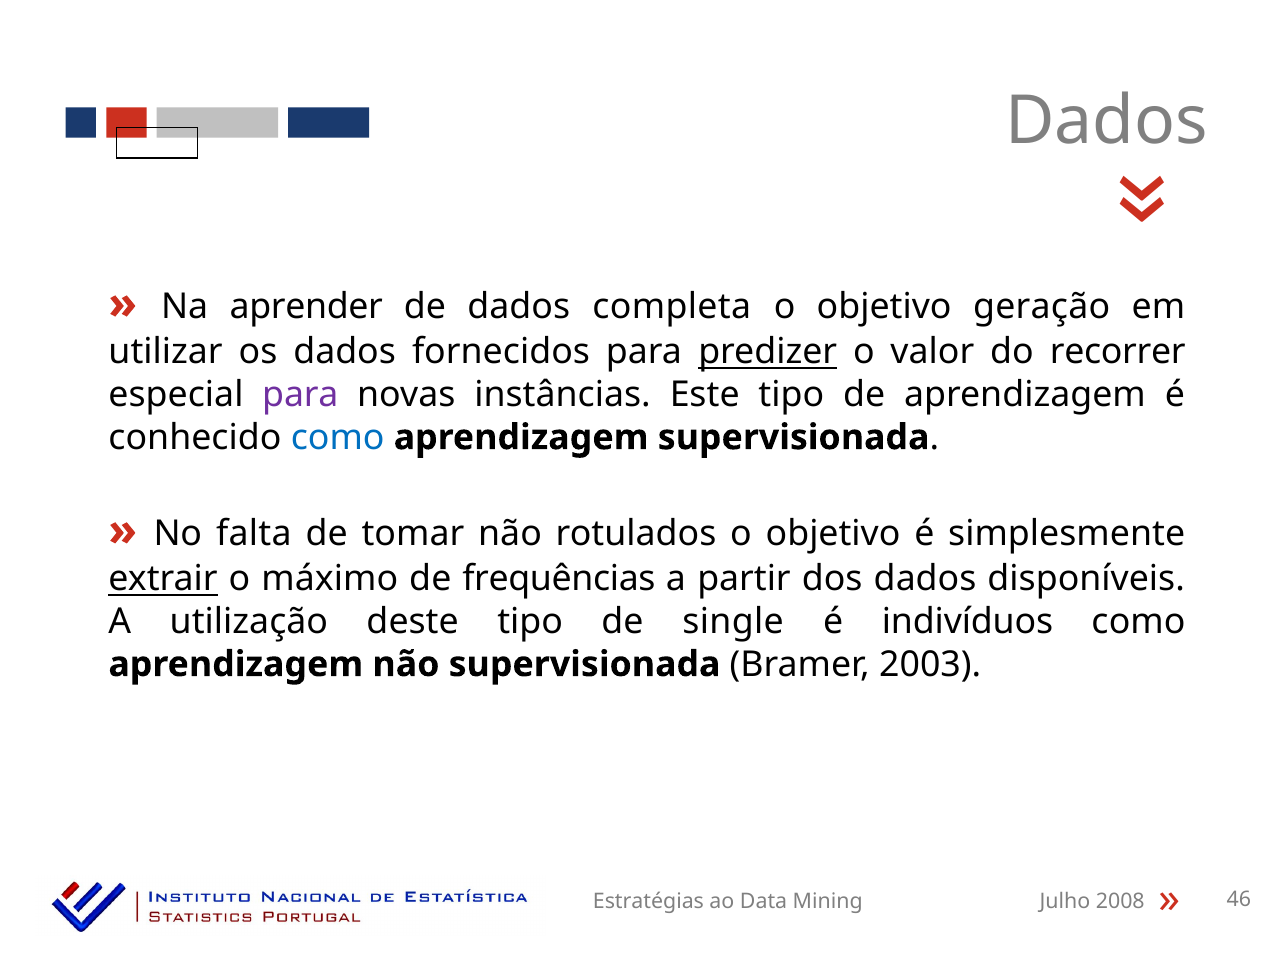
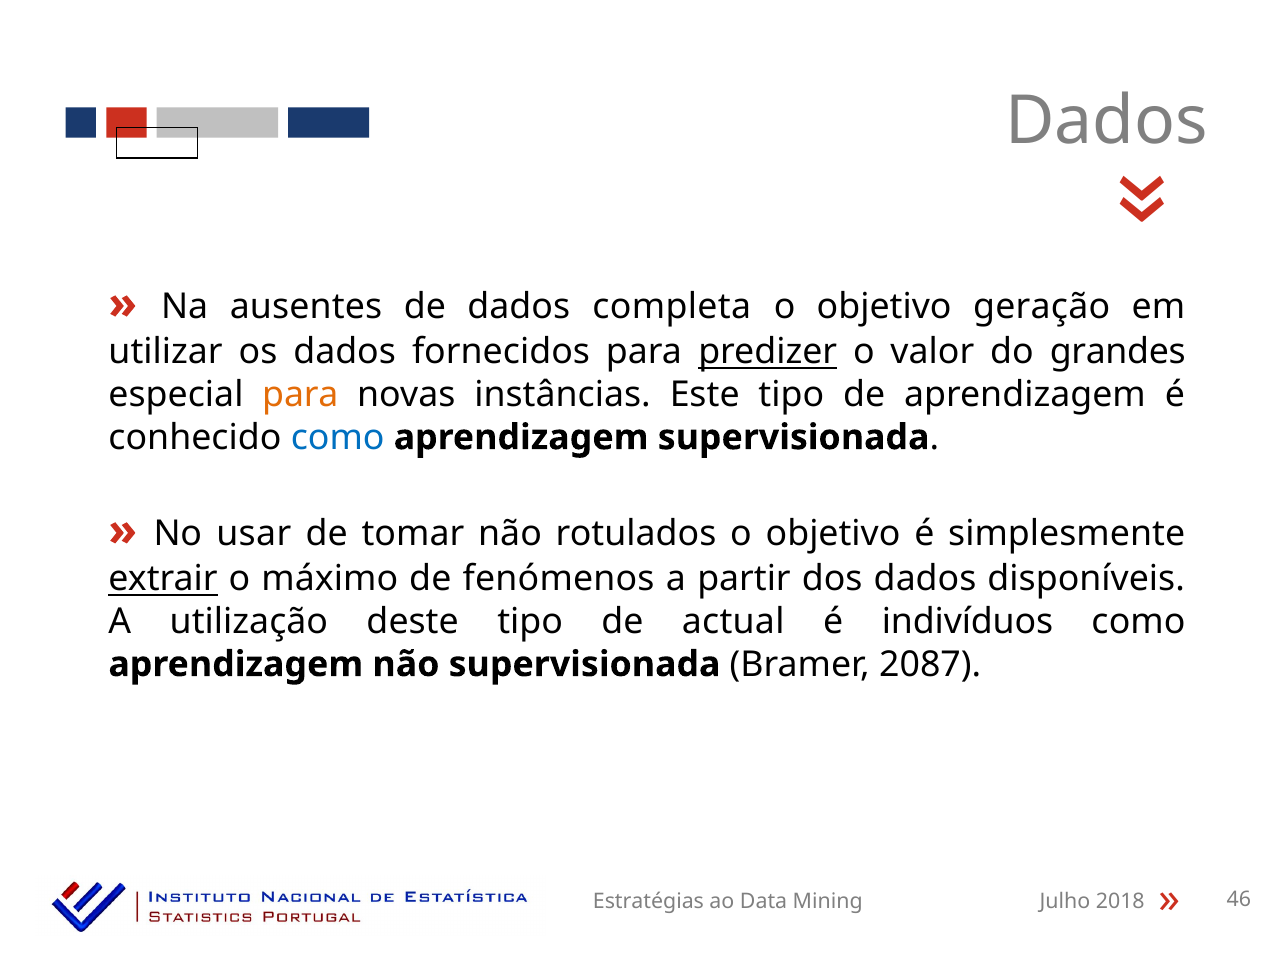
aprender: aprender -> ausentes
recorrer: recorrer -> grandes
para at (300, 395) colour: purple -> orange
falta: falta -> usar
frequências: frequências -> fenómenos
single: single -> actual
2003: 2003 -> 2087
2008: 2008 -> 2018
